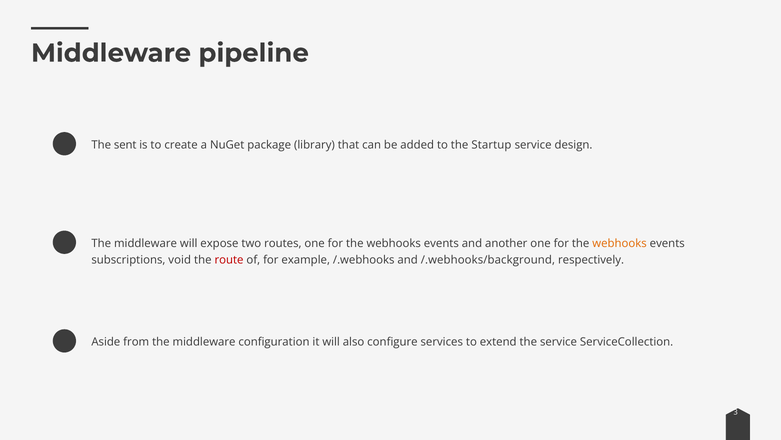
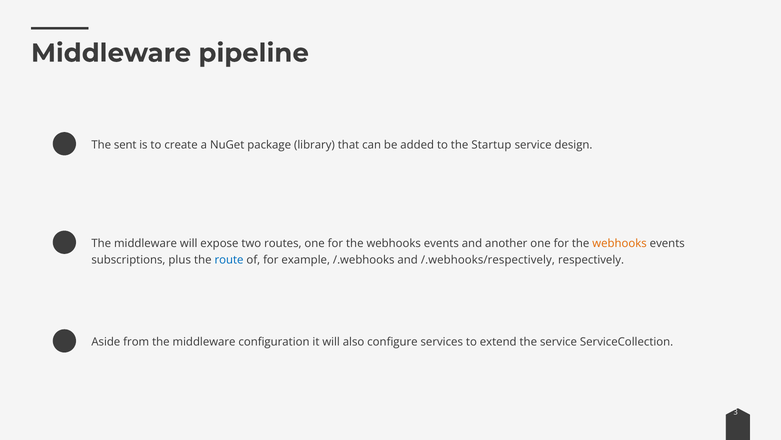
void: void -> plus
route colour: red -> blue
/.webhooks/background: /.webhooks/background -> /.webhooks/respectively
